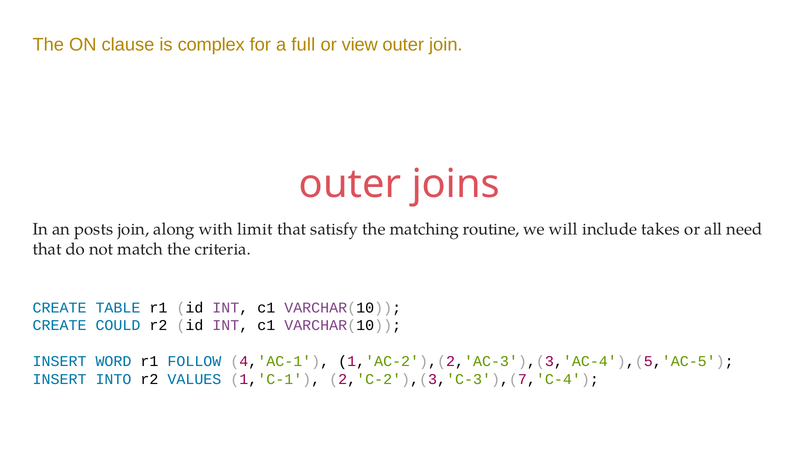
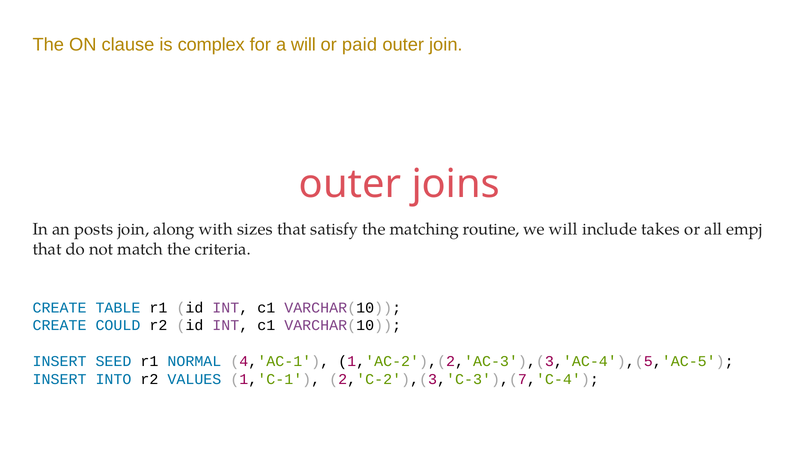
a full: full -> will
view: view -> paid
limit: limit -> sizes
need: need -> empj
WORD: WORD -> SEED
FOLLOW: FOLLOW -> NORMAL
